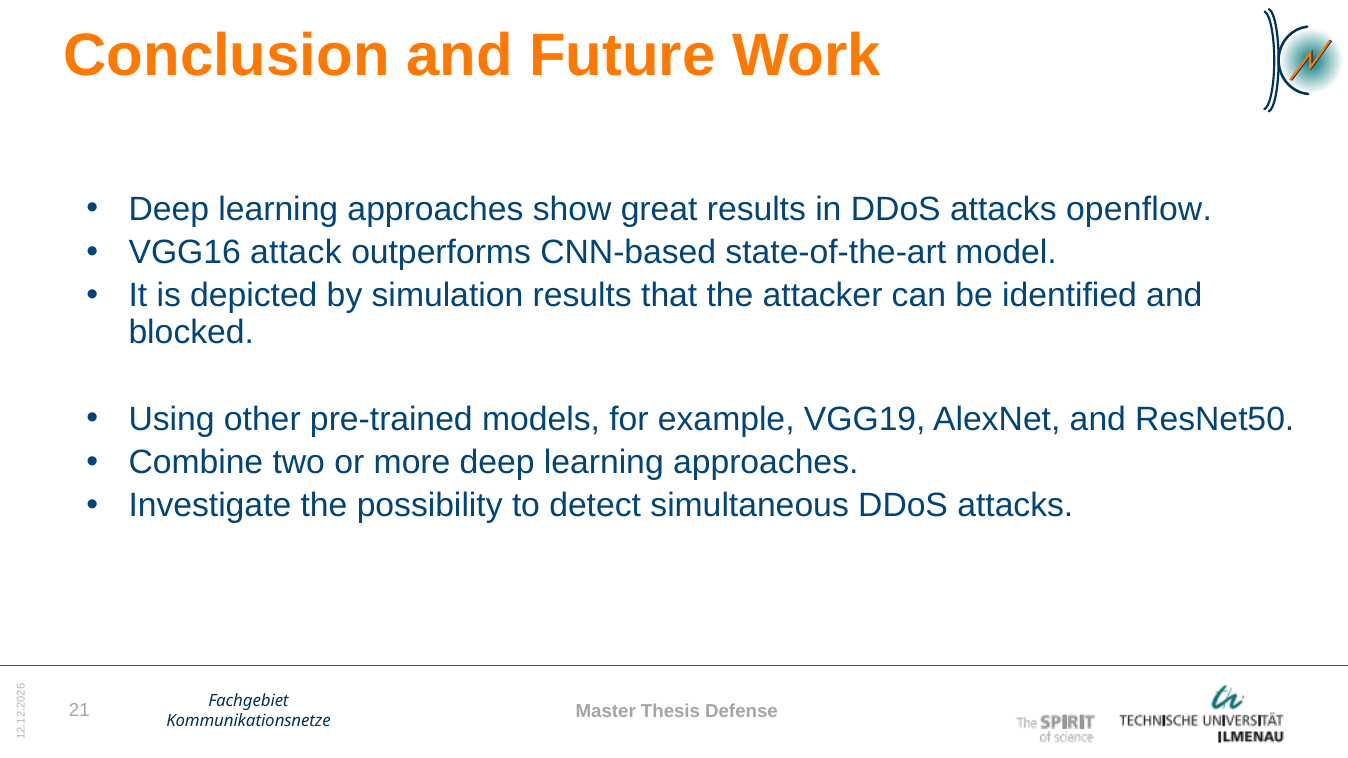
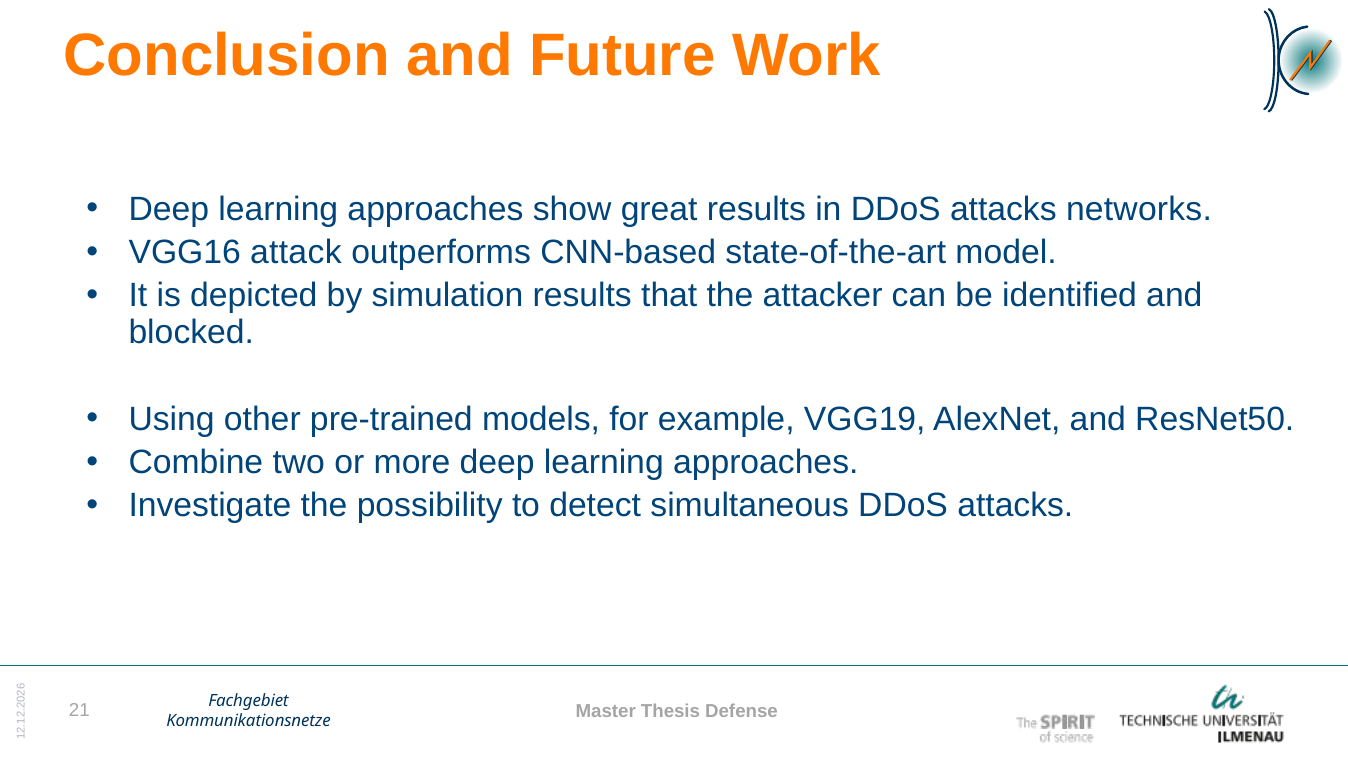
openflow: openflow -> networks
